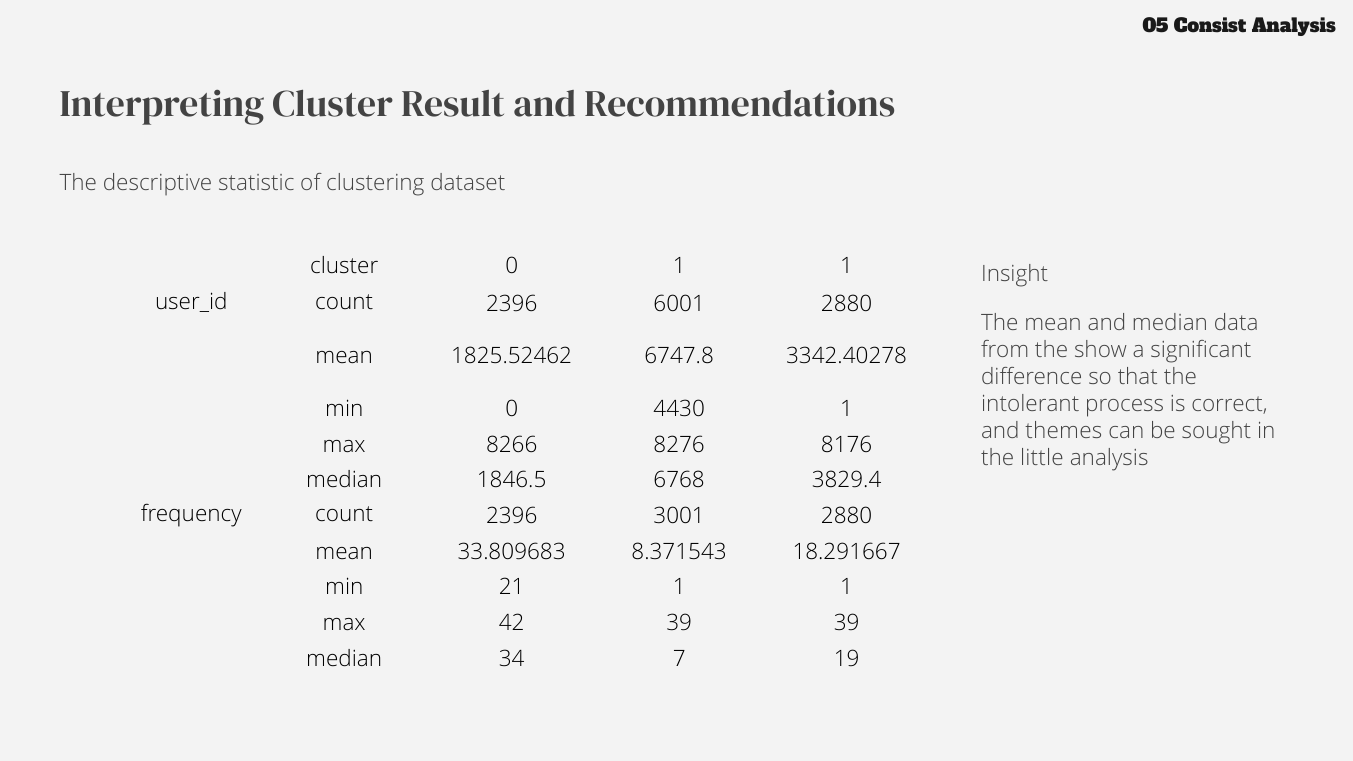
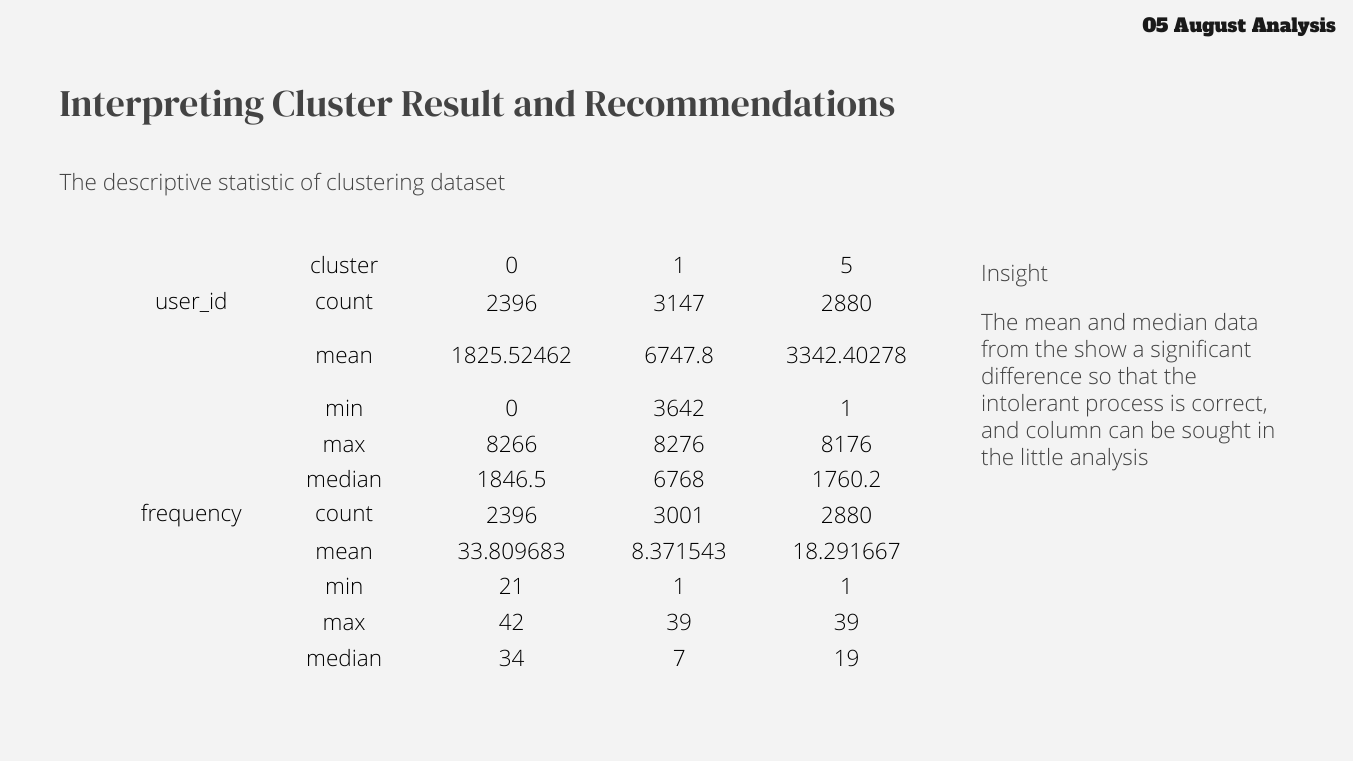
Consist: Consist -> August
0 1 1: 1 -> 5
6001: 6001 -> 3147
4430: 4430 -> 3642
themes: themes -> column
3829.4: 3829.4 -> 1760.2
